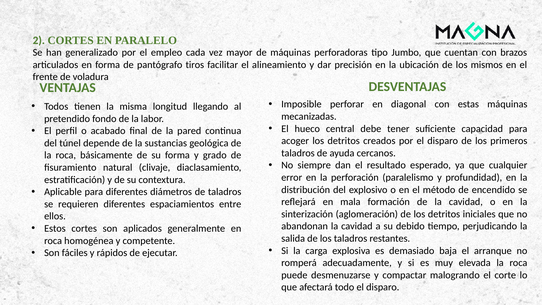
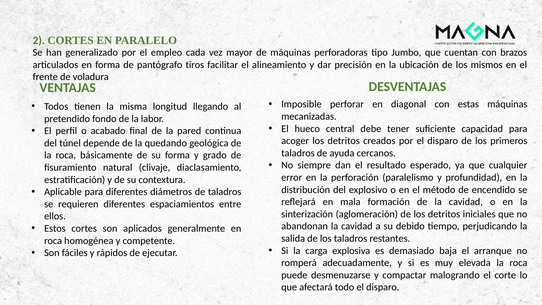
sustancias: sustancias -> quedando
